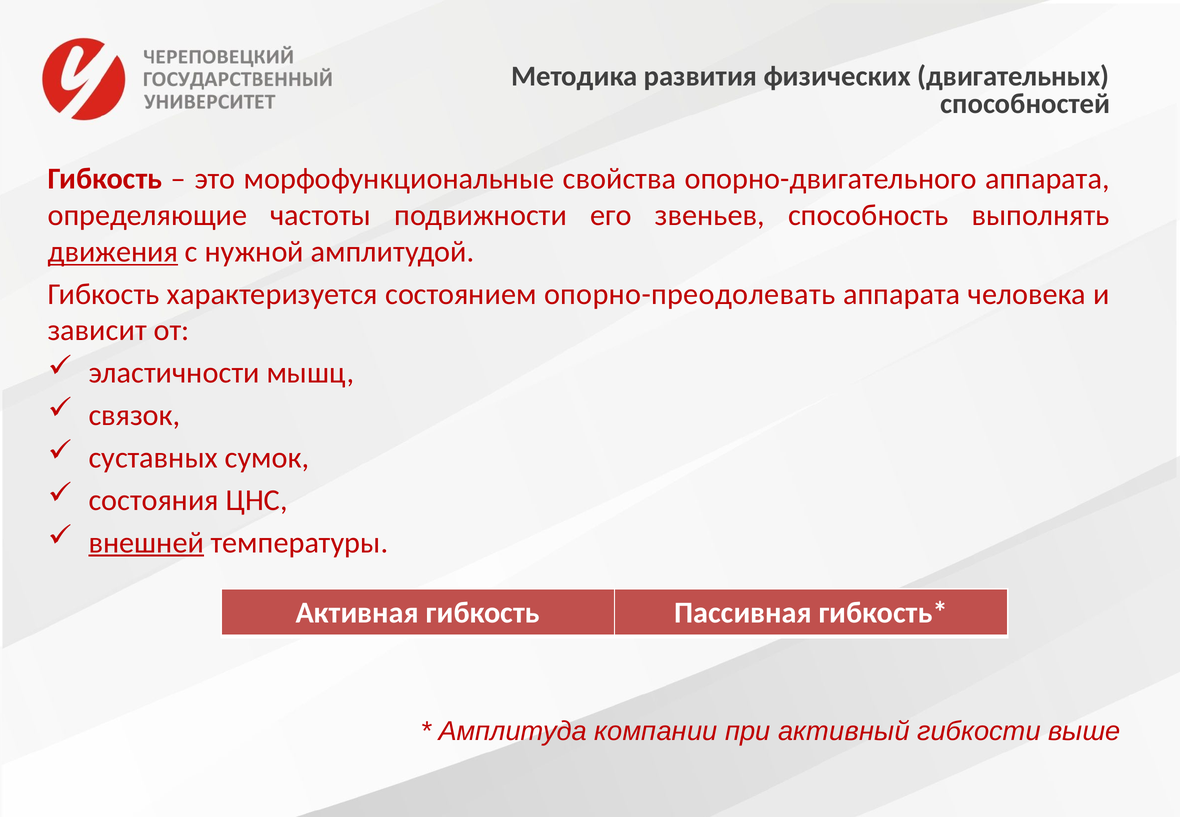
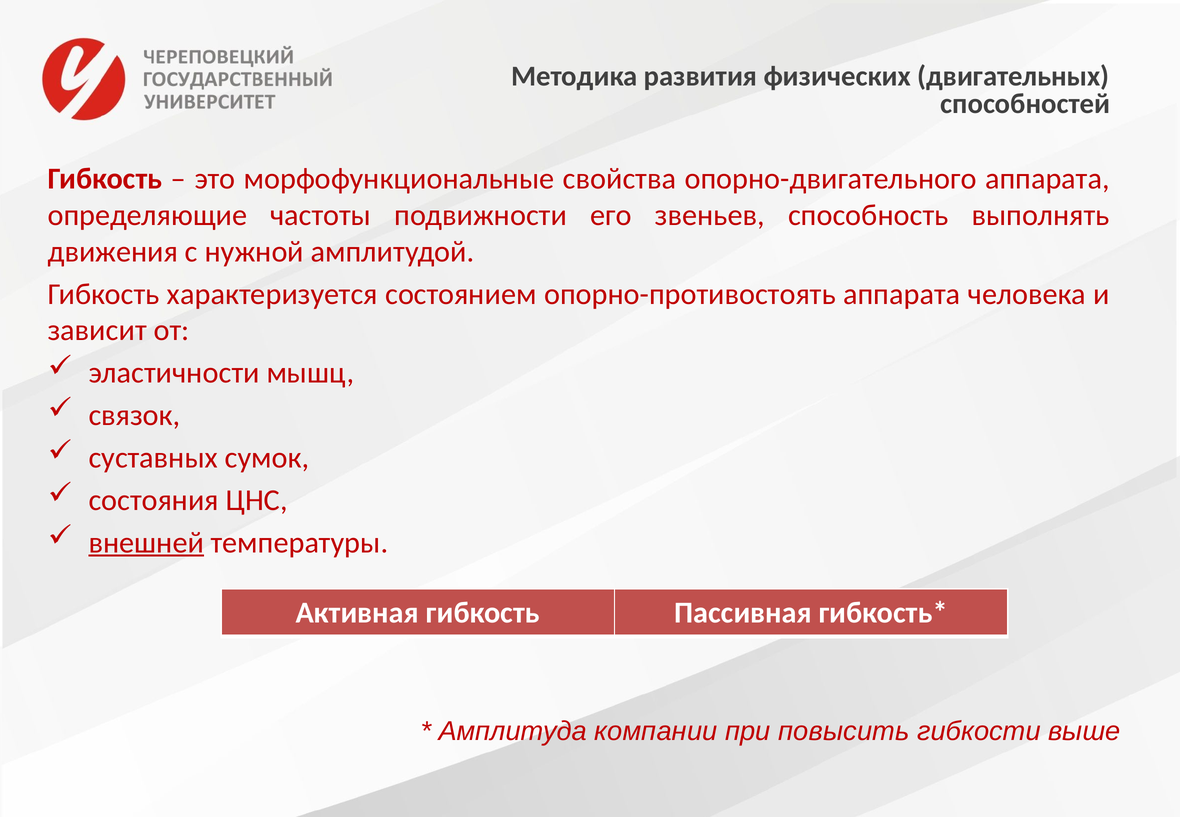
движения underline: present -> none
опорно-преодолевать: опорно-преодолевать -> опорно-противостоять
активный: активный -> повысить
